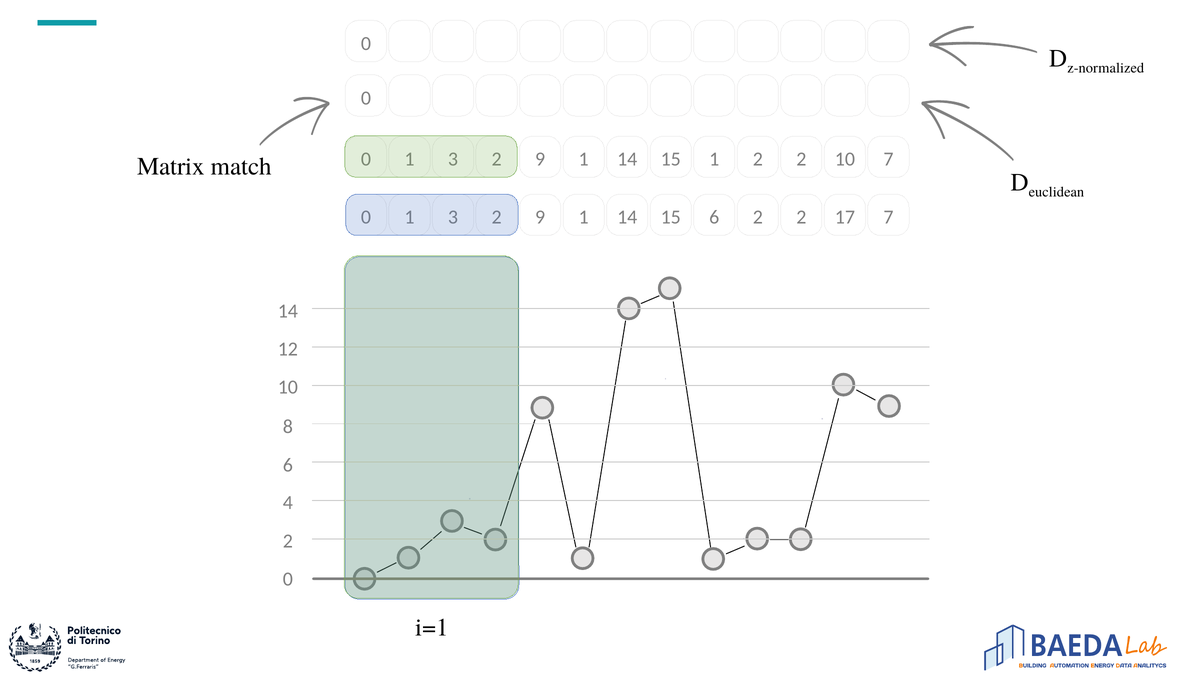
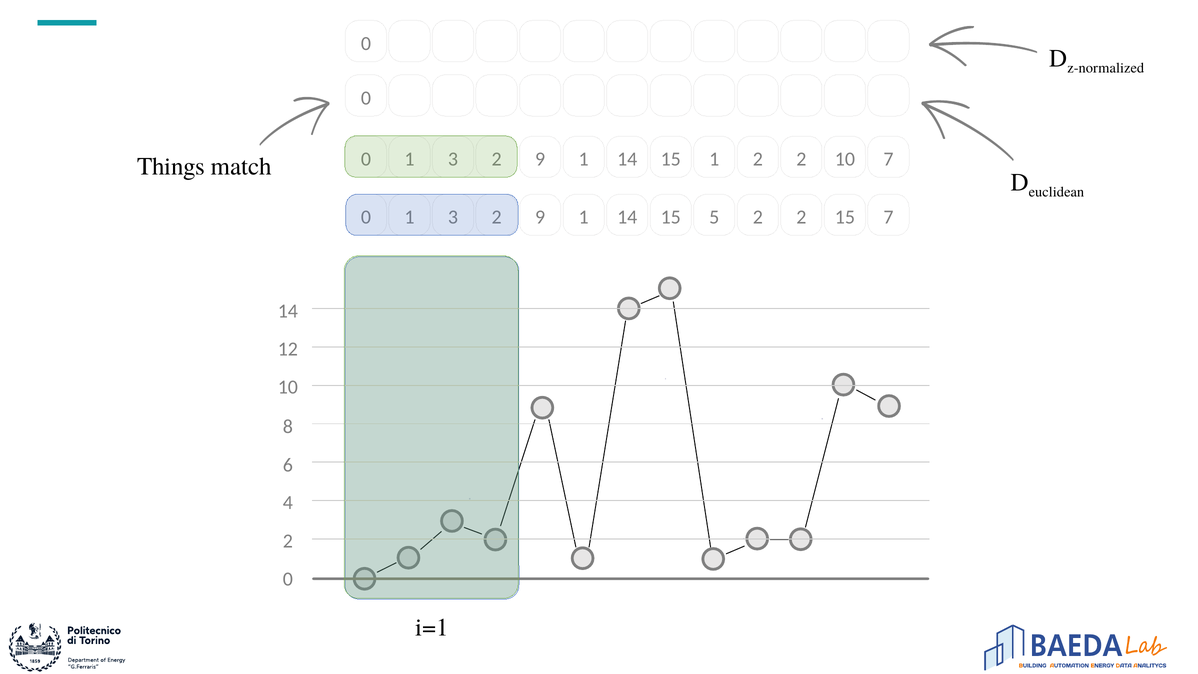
Matrix: Matrix -> Things
14 6: 6 -> 5
2 17: 17 -> 15
